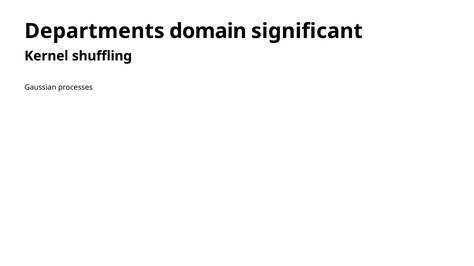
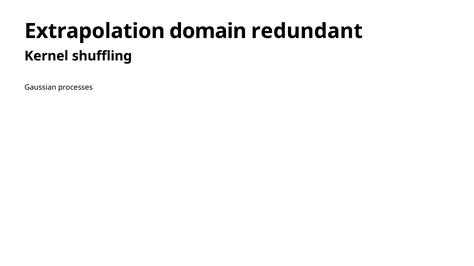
Departments: Departments -> Extrapolation
significant: significant -> redundant
